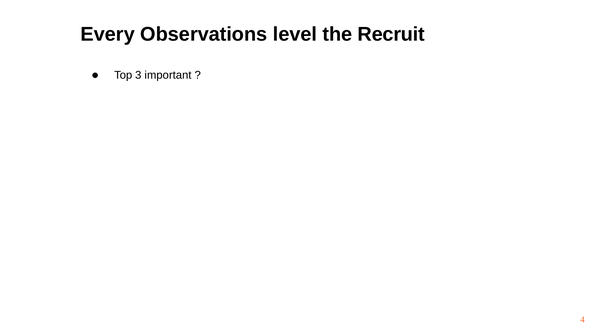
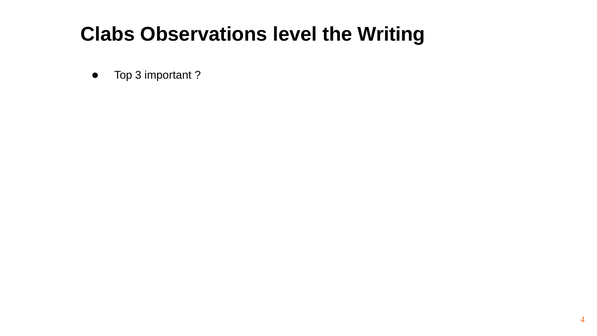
Every: Every -> Clabs
Recruit: Recruit -> Writing
